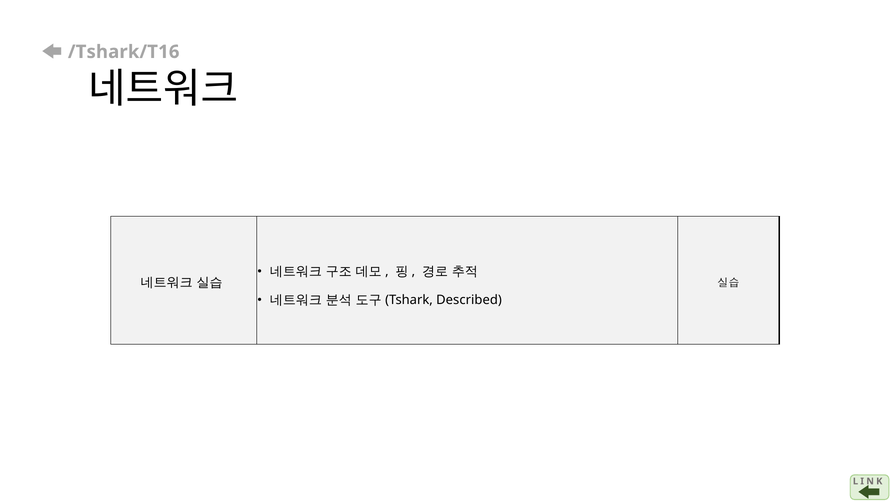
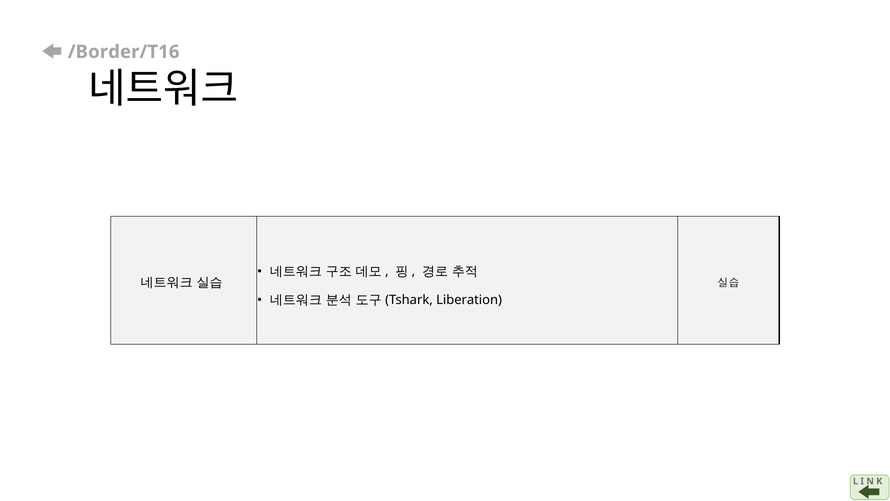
/Tshark/T16: /Tshark/T16 -> /Border/T16
Described: Described -> Liberation
